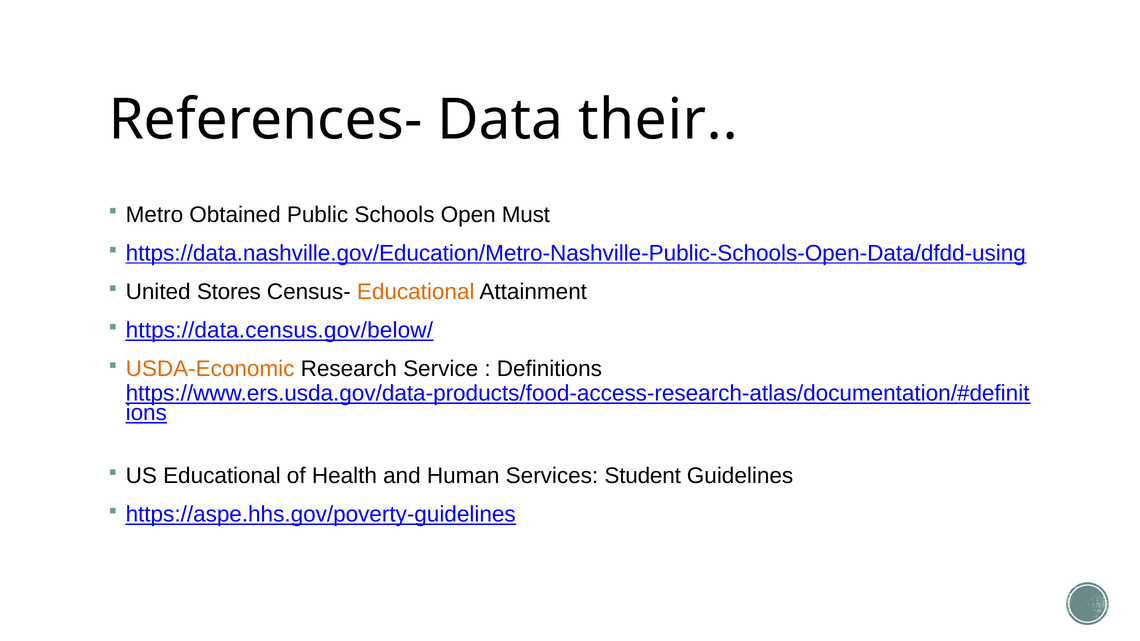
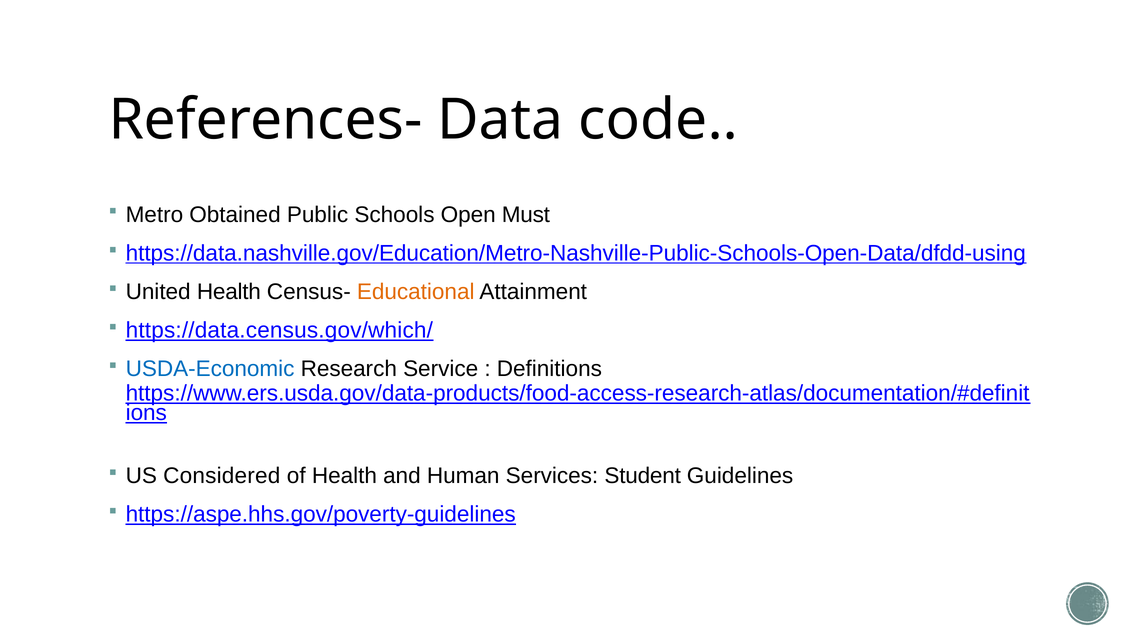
their: their -> code
United Stores: Stores -> Health
https://data.census.gov/below/: https://data.census.gov/below/ -> https://data.census.gov/which/
USDA-Economic colour: orange -> blue
US Educational: Educational -> Considered
